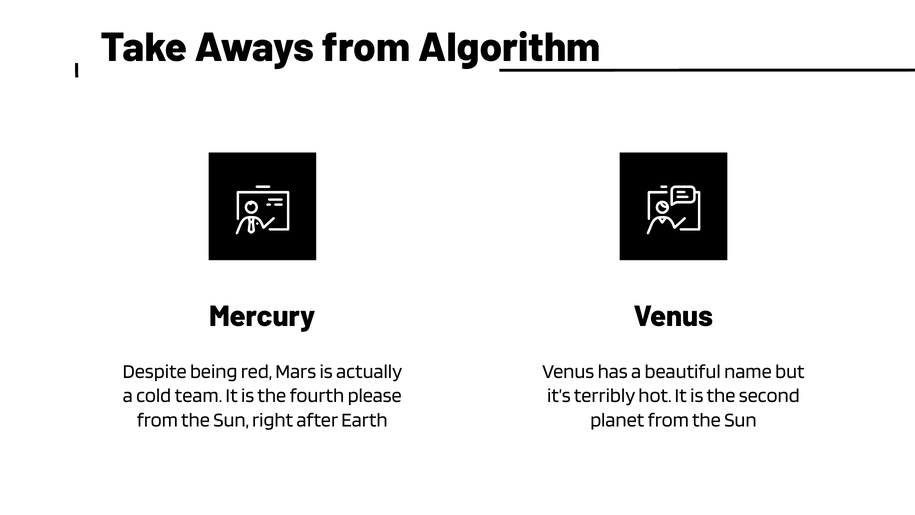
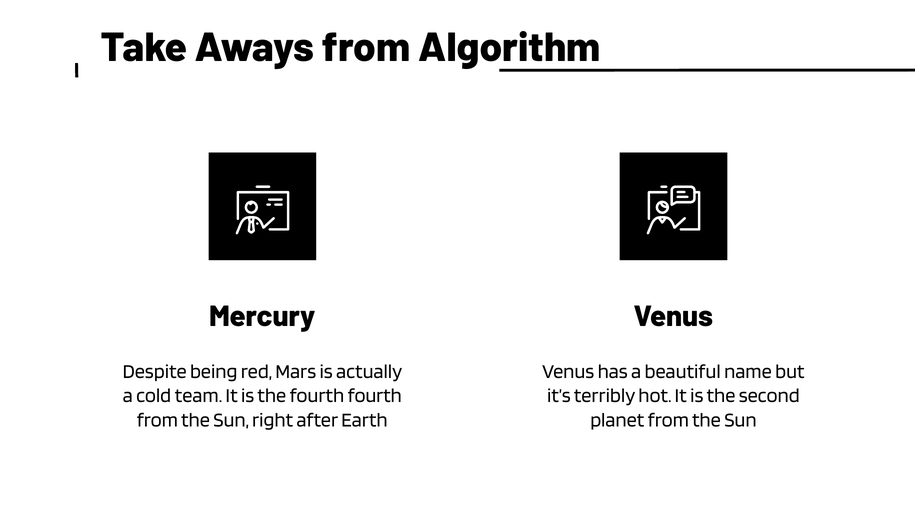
fourth please: please -> fourth
